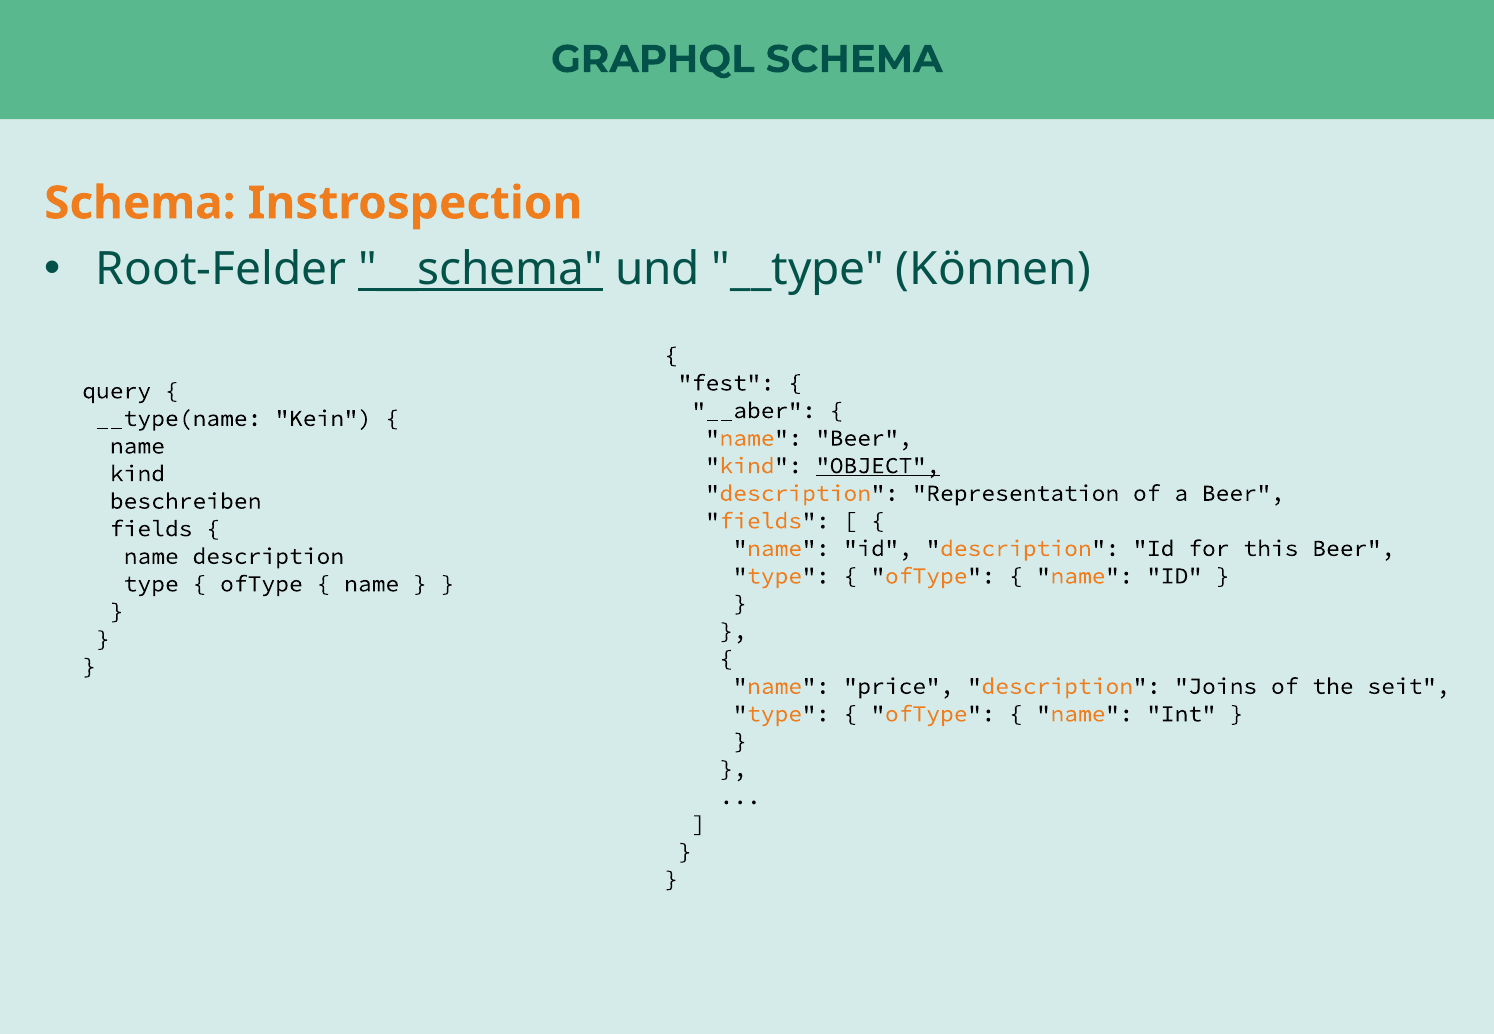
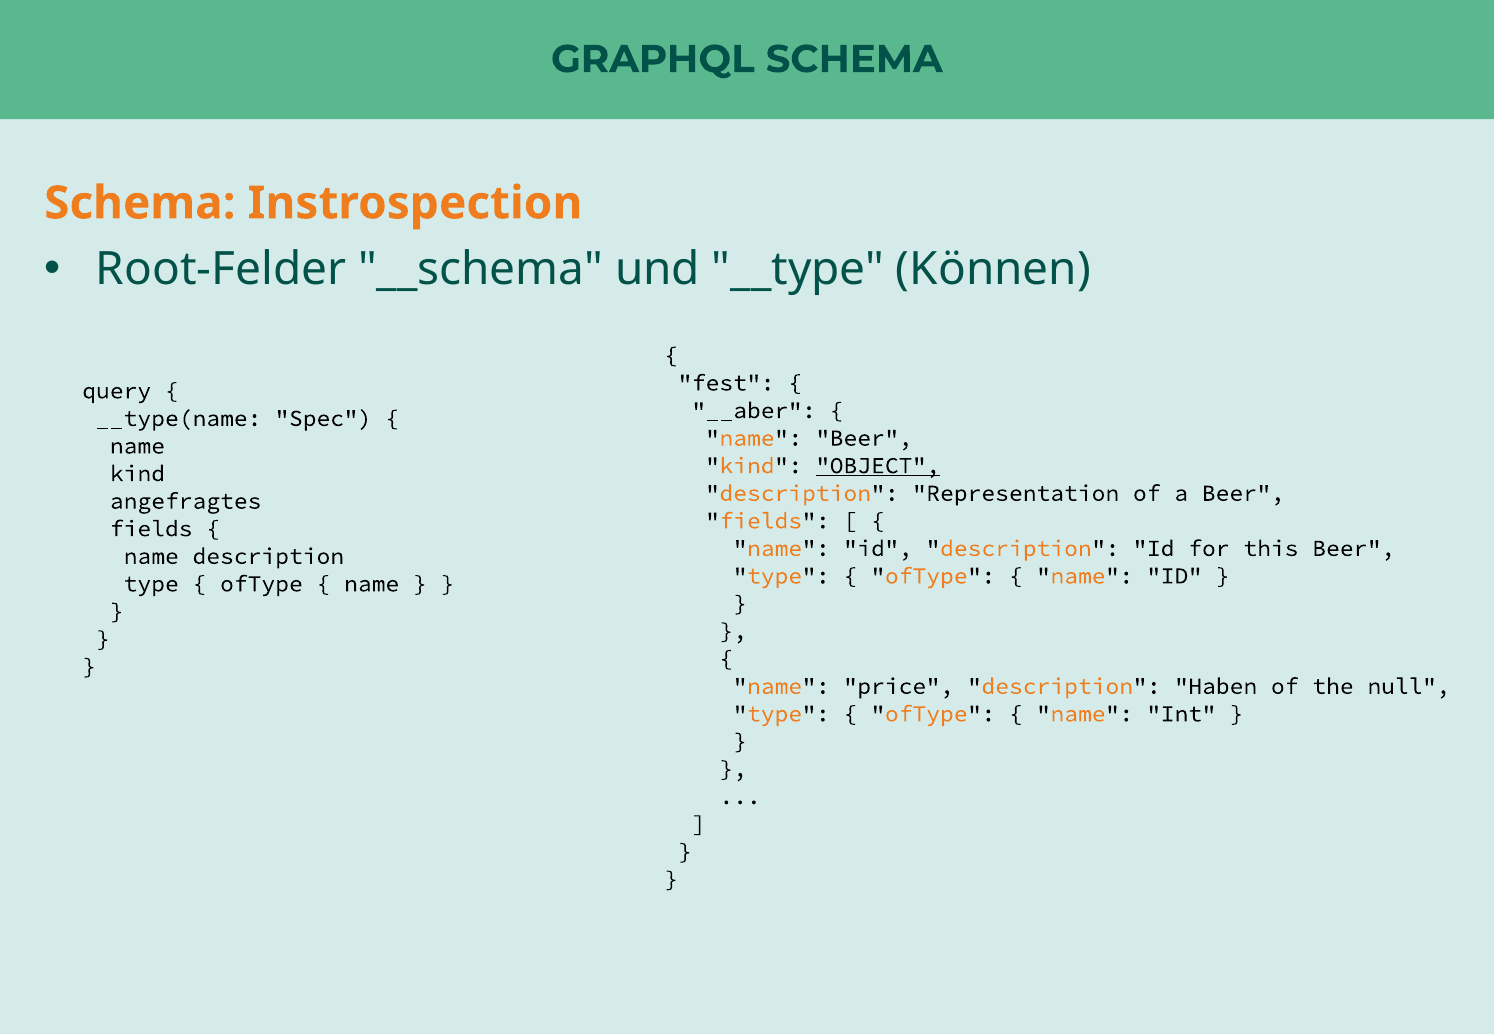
__schema underline: present -> none
Kein: Kein -> Spec
beschreiben: beschreiben -> angefragtes
Joins: Joins -> Haben
seit: seit -> null
